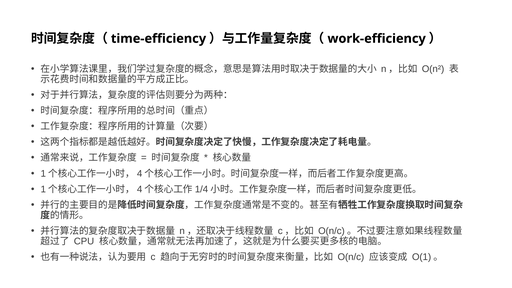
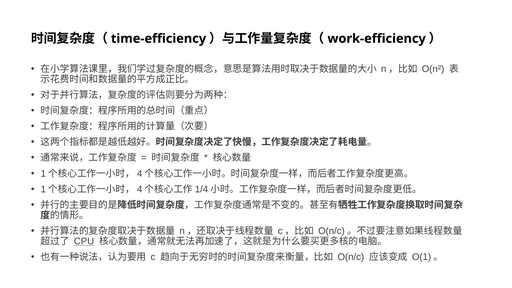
CPU underline: none -> present
